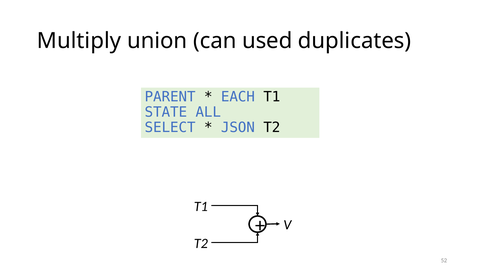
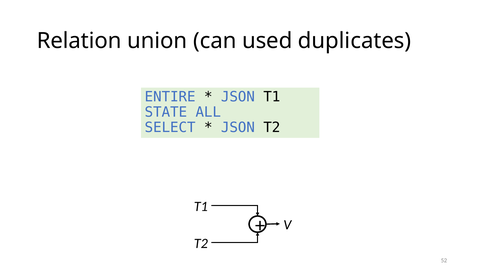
Multiply: Multiply -> Relation
PARENT: PARENT -> ENTIRE
EACH at (238, 97): EACH -> JSON
